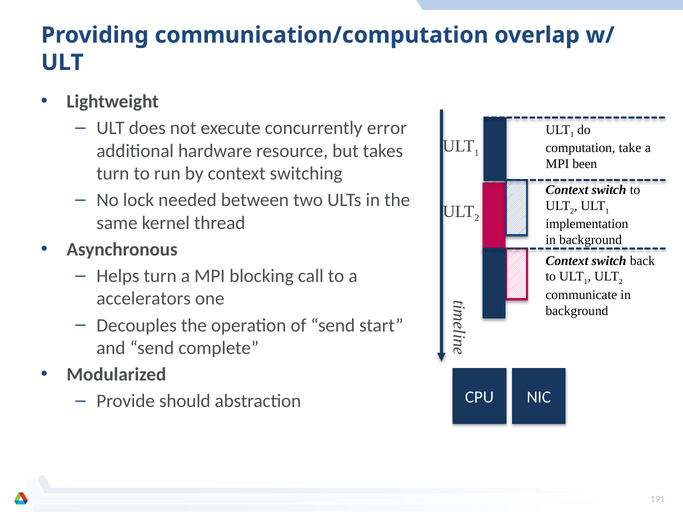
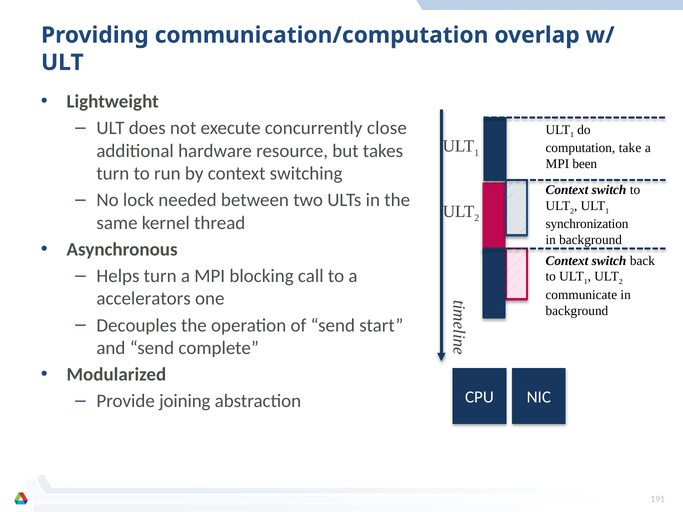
error: error -> close
implementation: implementation -> synchronization
should: should -> joining
